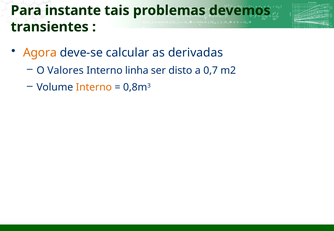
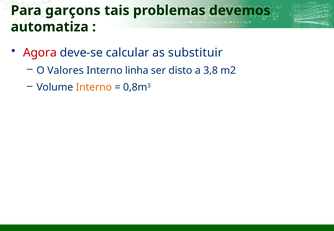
instante: instante -> garçons
transientes: transientes -> automatiza
Agora colour: orange -> red
derivadas: derivadas -> substituir
0,7: 0,7 -> 3,8
